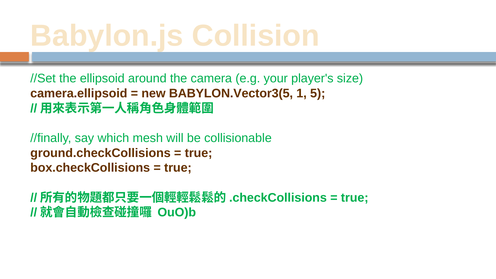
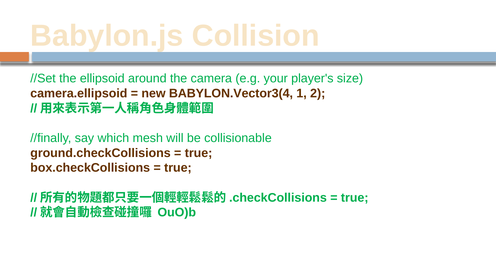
BABYLON.Vector3(5: BABYLON.Vector3(5 -> BABYLON.Vector3(4
5: 5 -> 2
